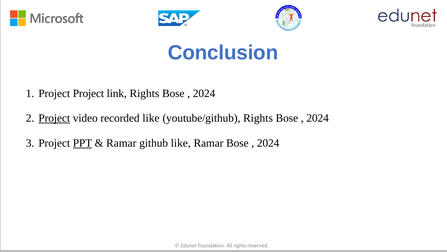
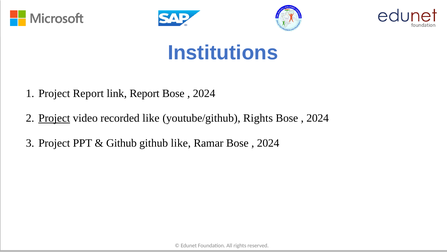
Conclusion: Conclusion -> Institutions
Project Project: Project -> Report
link Rights: Rights -> Report
PPT underline: present -> none
Ramar at (121, 143): Ramar -> Github
